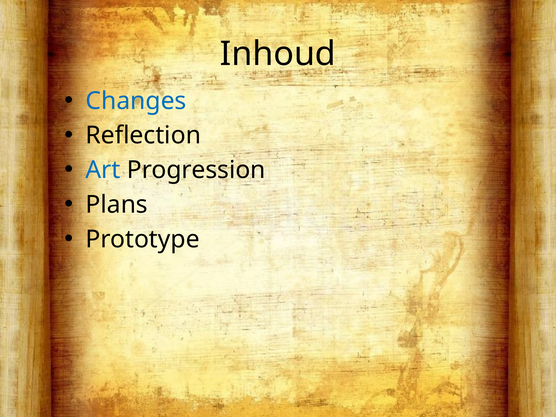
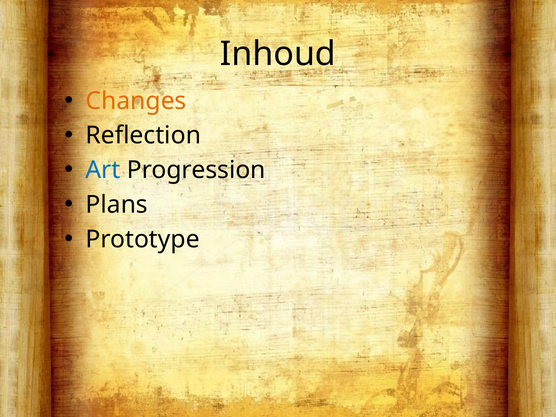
Changes colour: blue -> orange
